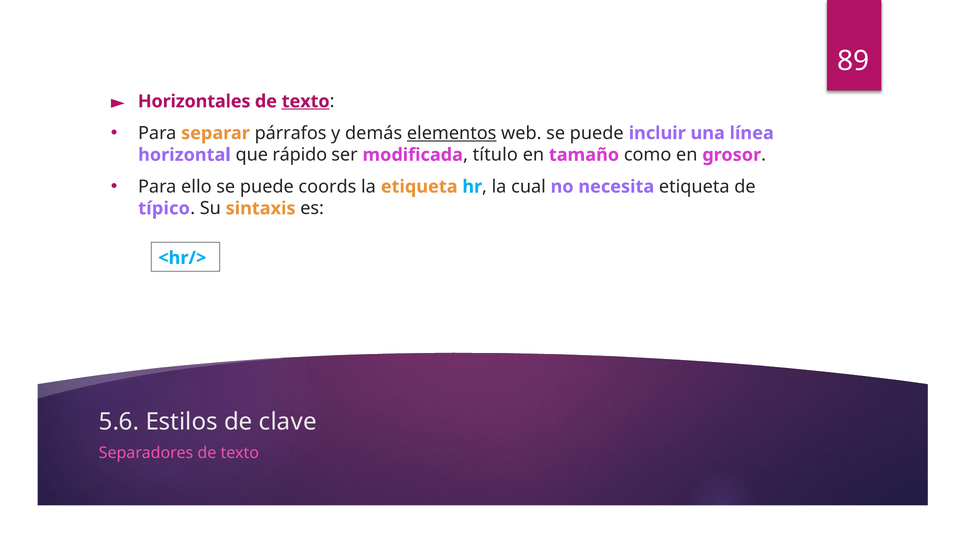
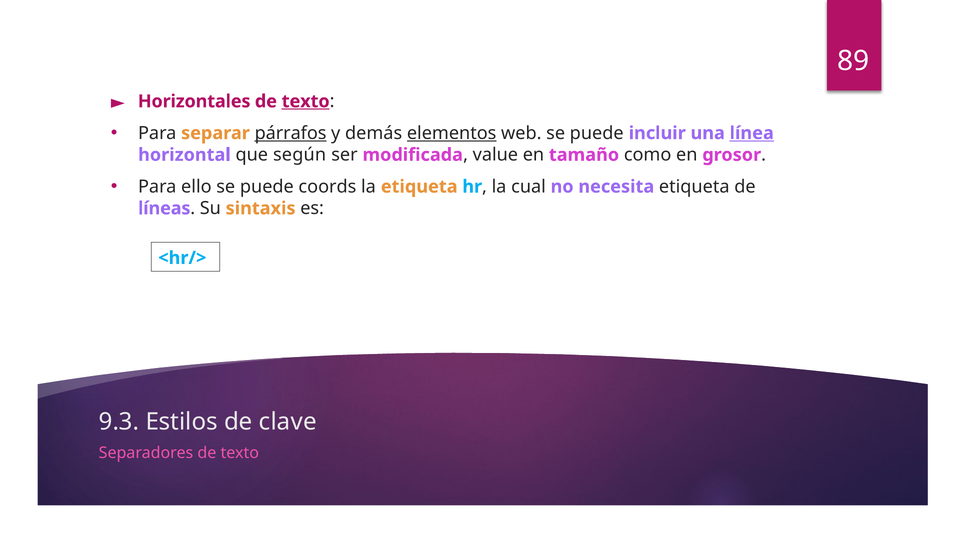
párrafos underline: none -> present
línea underline: none -> present
rápido: rápido -> según
título: título -> value
típico: típico -> líneas
5.6: 5.6 -> 9.3
